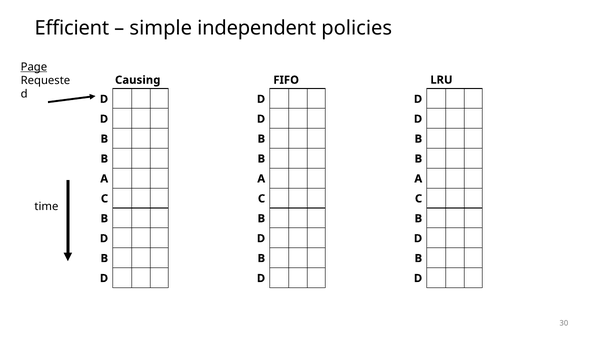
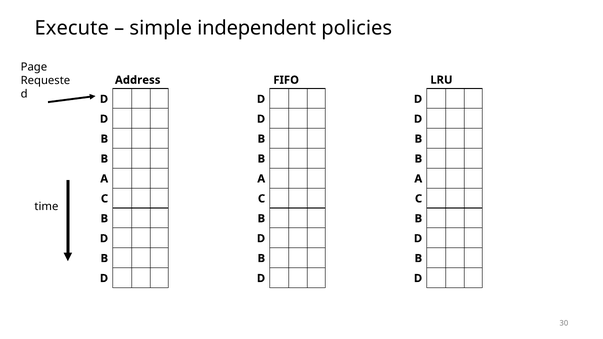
Efficient: Efficient -> Execute
Page underline: present -> none
Causing: Causing -> Address
